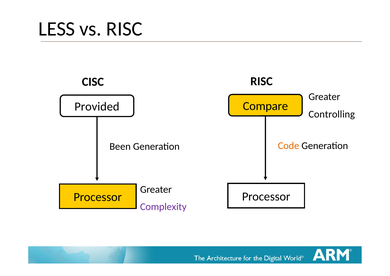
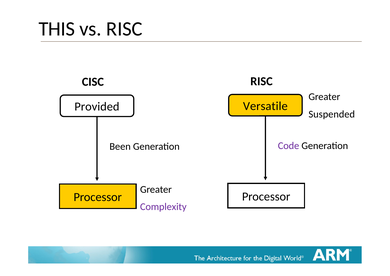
LESS: LESS -> THIS
Compare: Compare -> Versatile
Controlling: Controlling -> Suspended
Code colour: orange -> purple
